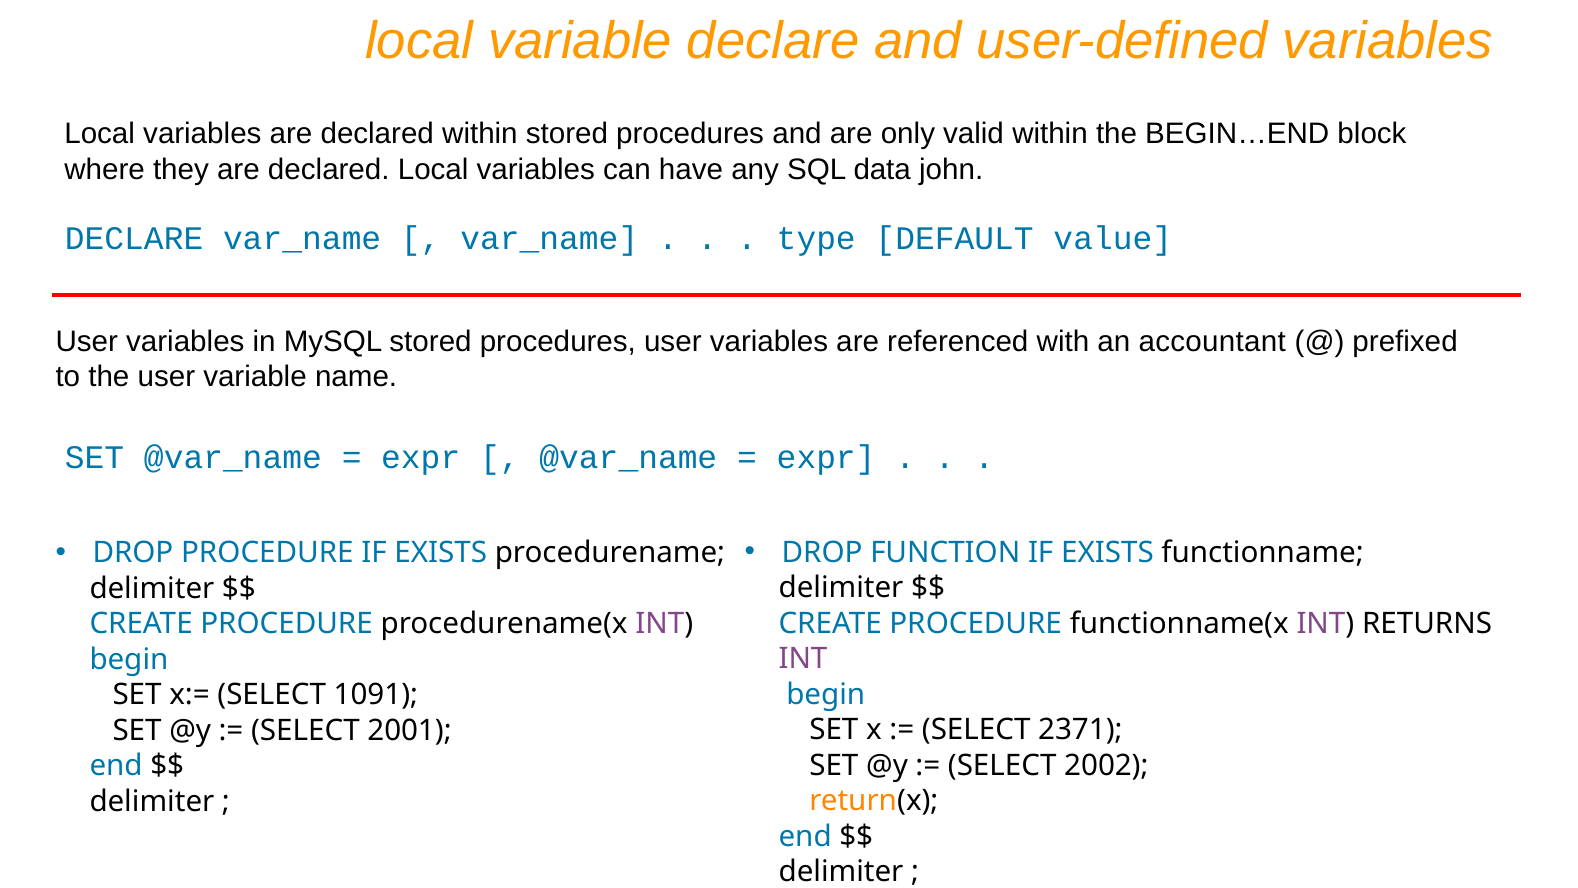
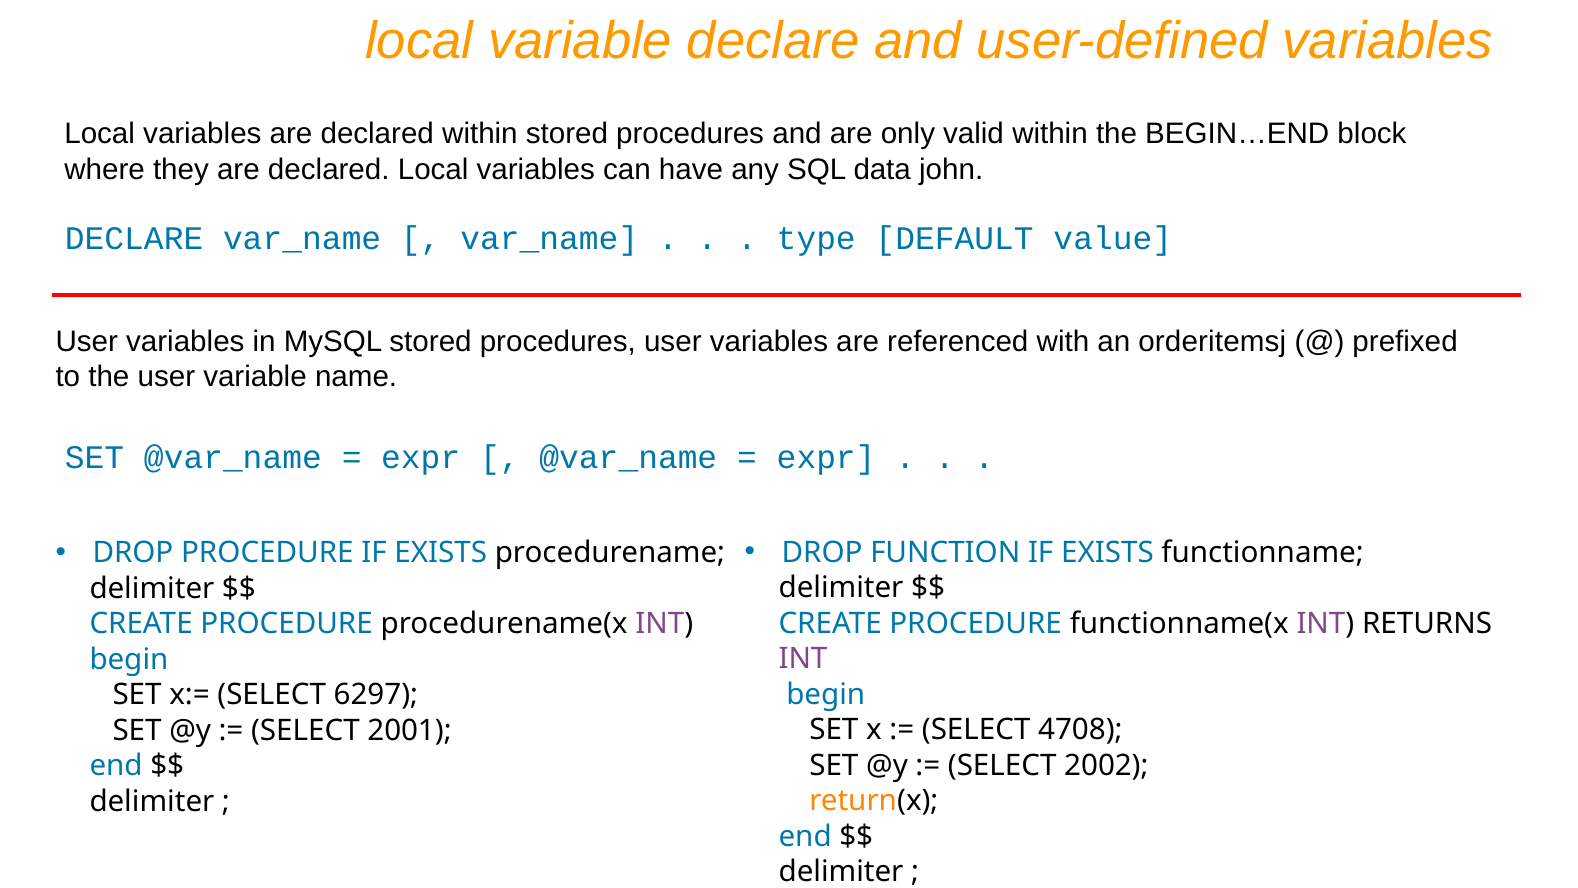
accountant: accountant -> orderitemsj
1091: 1091 -> 6297
2371: 2371 -> 4708
